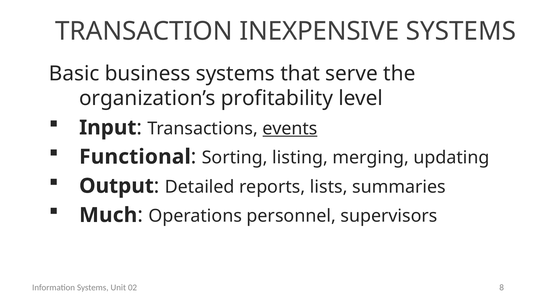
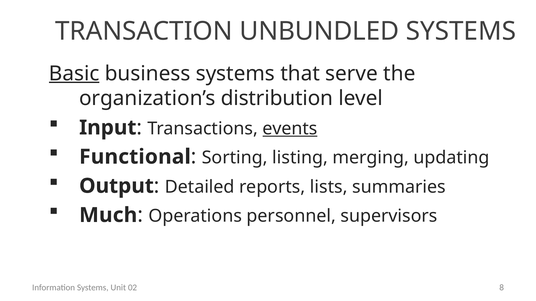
INEXPENSIVE: INEXPENSIVE -> UNBUNDLED
Basic underline: none -> present
profitability: profitability -> distribution
